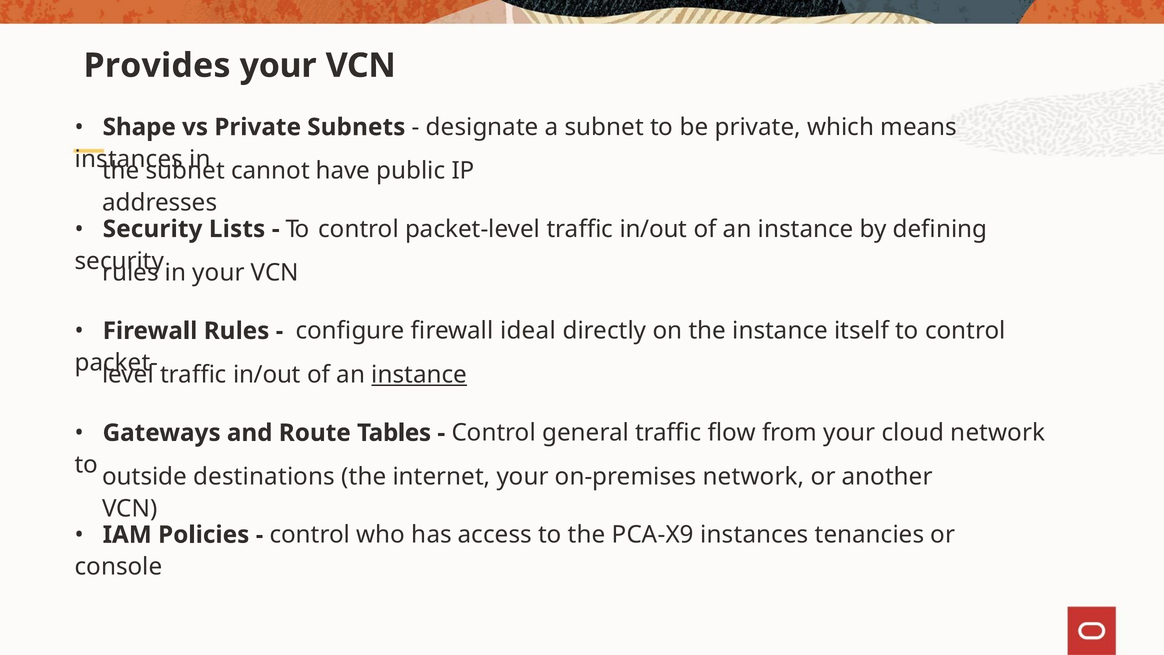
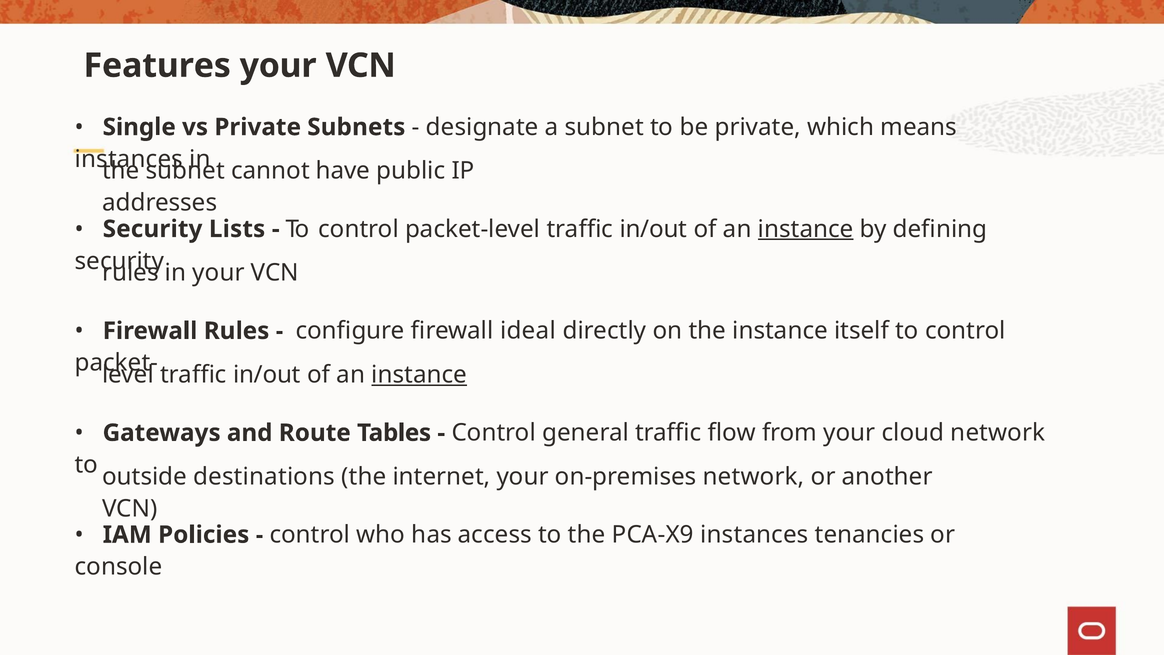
Provides: Provides -> Features
Shape: Shape -> Single
instance at (806, 229) underline: none -> present
